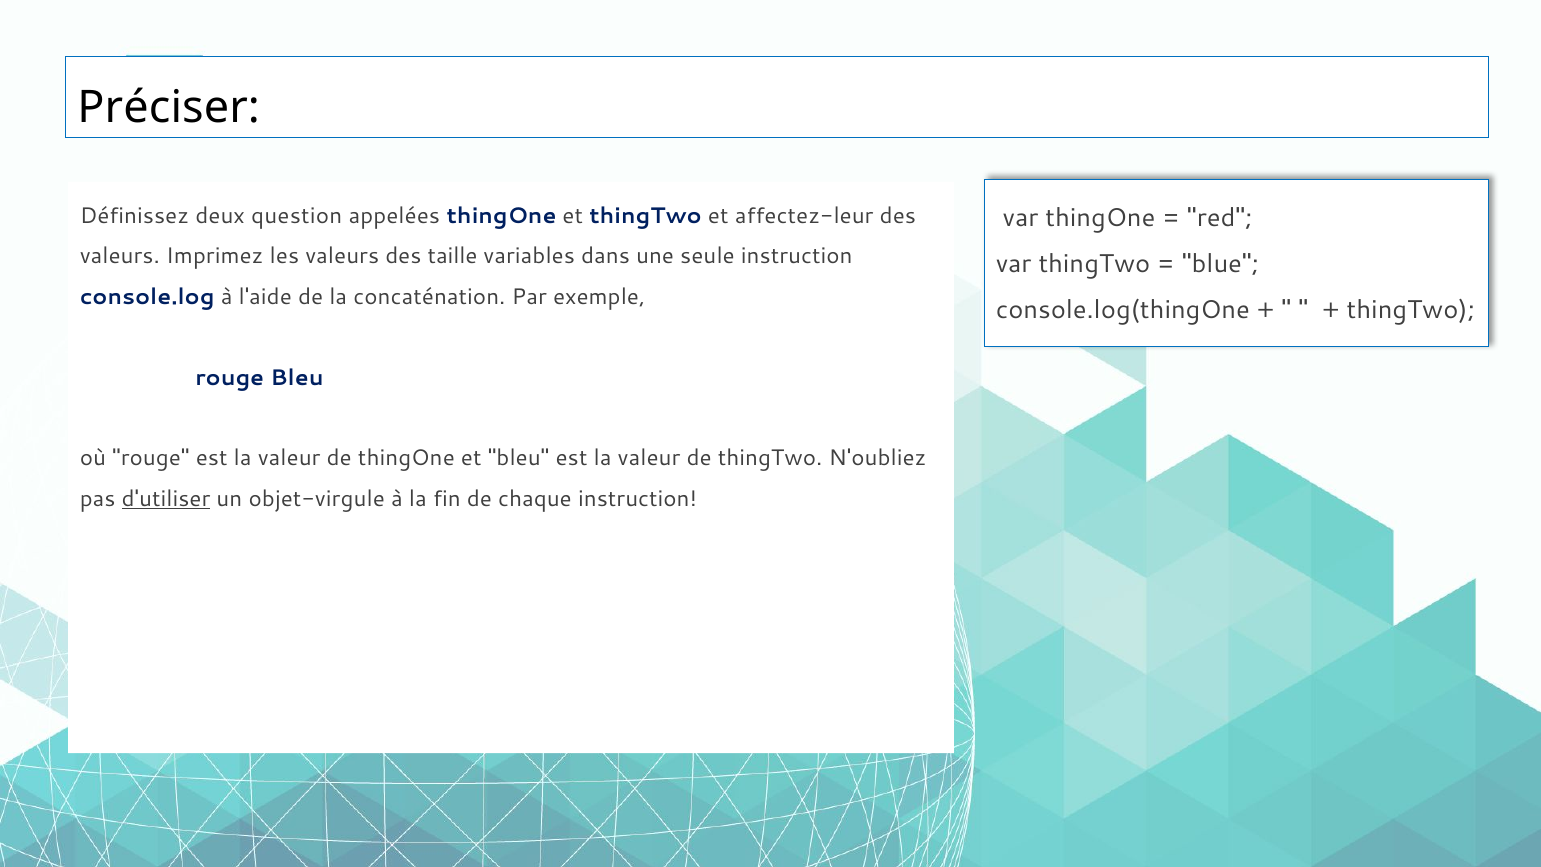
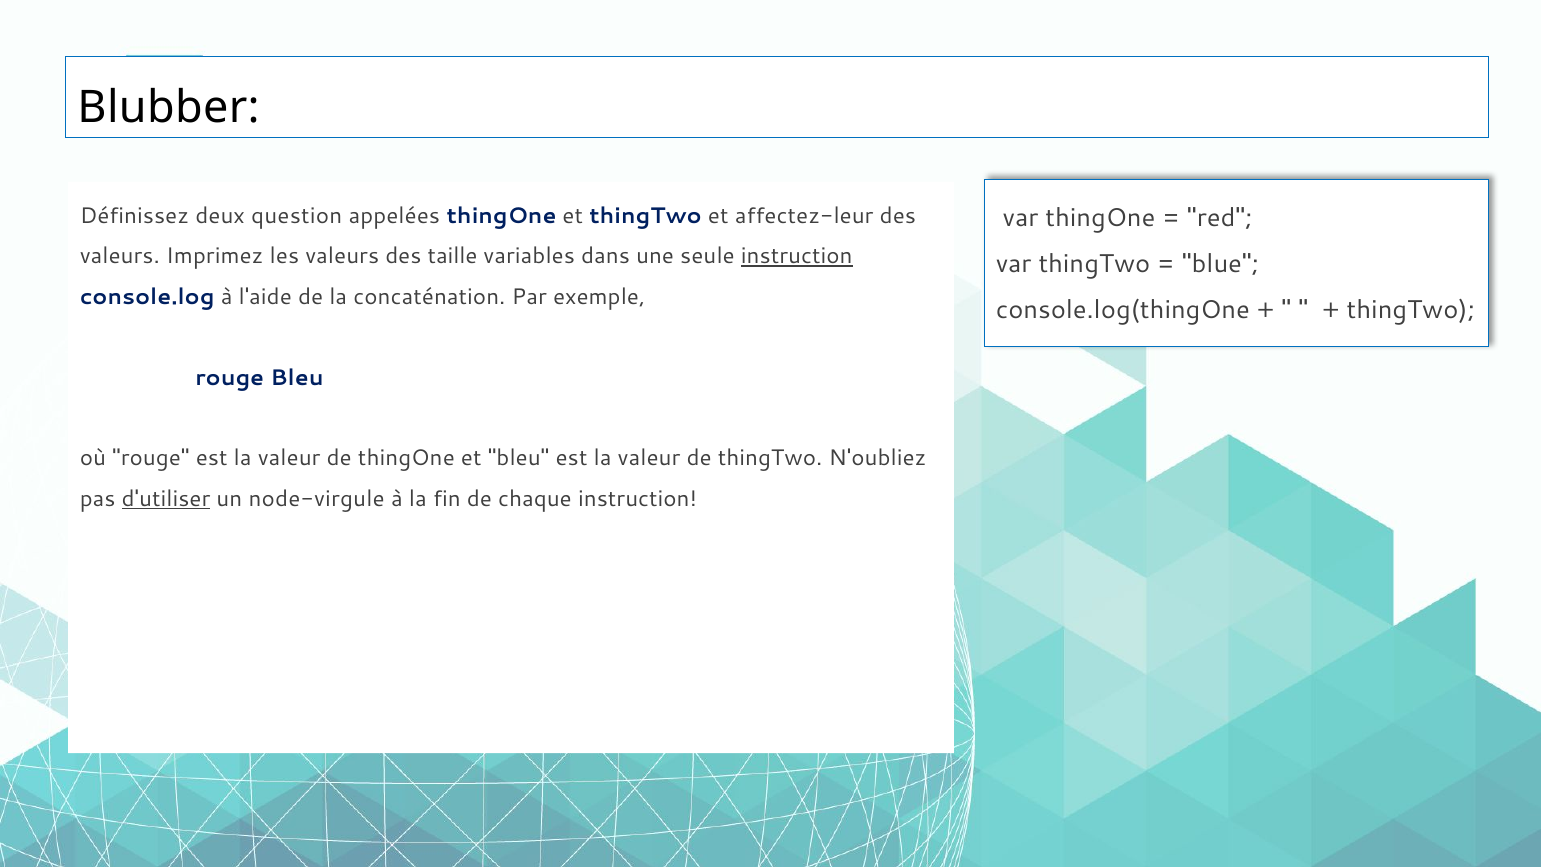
Préciser: Préciser -> Blubber
instruction at (797, 256) underline: none -> present
objet-virgule: objet-virgule -> node-virgule
